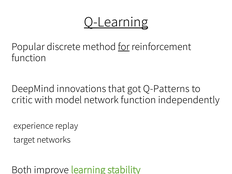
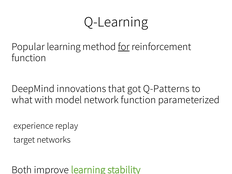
Q-Learning underline: present -> none
Popular discrete: discrete -> learning
critic: critic -> what
independently: independently -> parameterized
